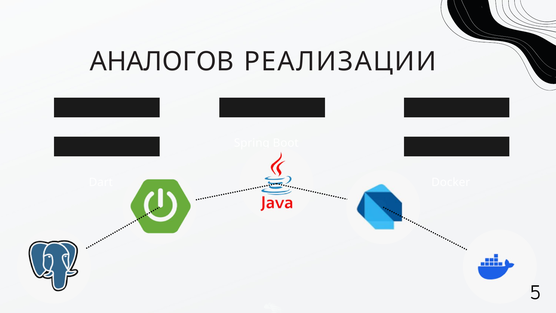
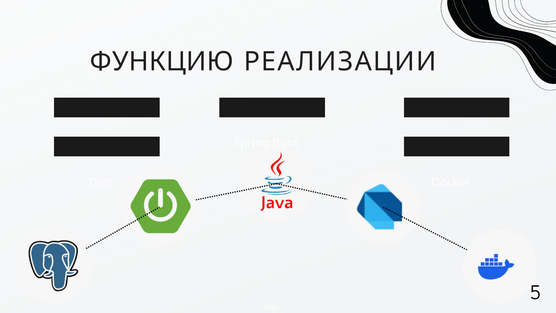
АНАЛОГОВ: АНАЛОГОВ -> ФУНКЦИЮ
